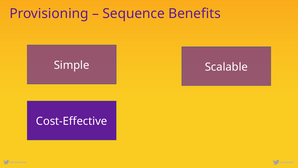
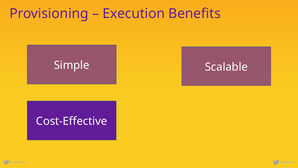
Sequence: Sequence -> Execution
